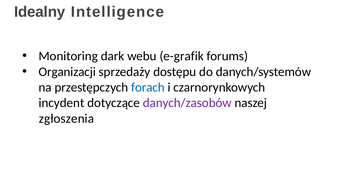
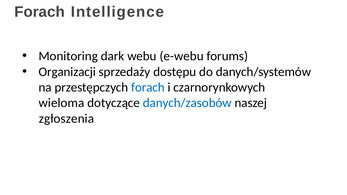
Idealny at (40, 12): Idealny -> Forach
e-grafik: e-grafik -> e-webu
incydent: incydent -> wieloma
danych/zasobów colour: purple -> blue
